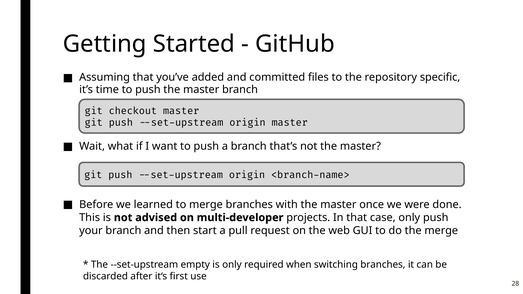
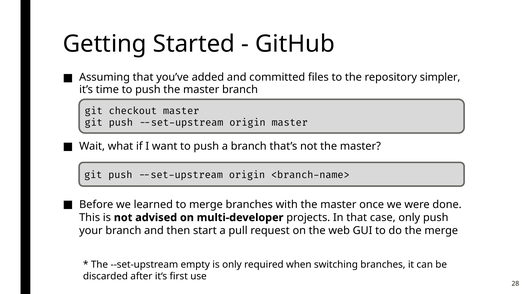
specific: specific -> simpler
